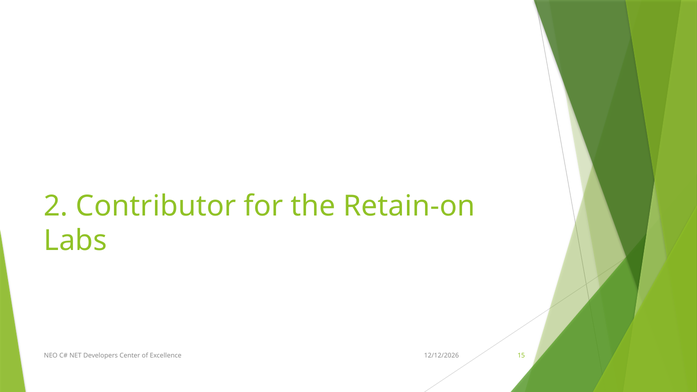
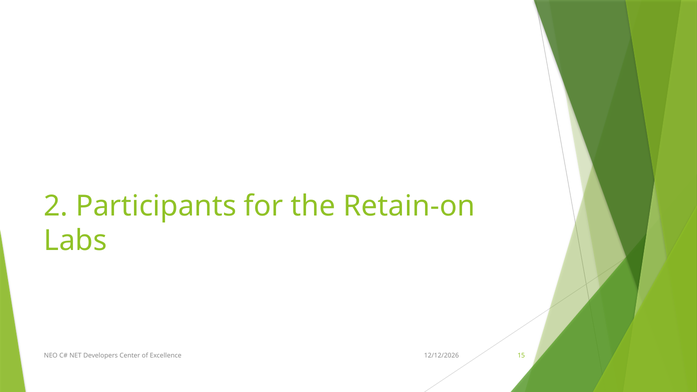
Contributor: Contributor -> Participants
